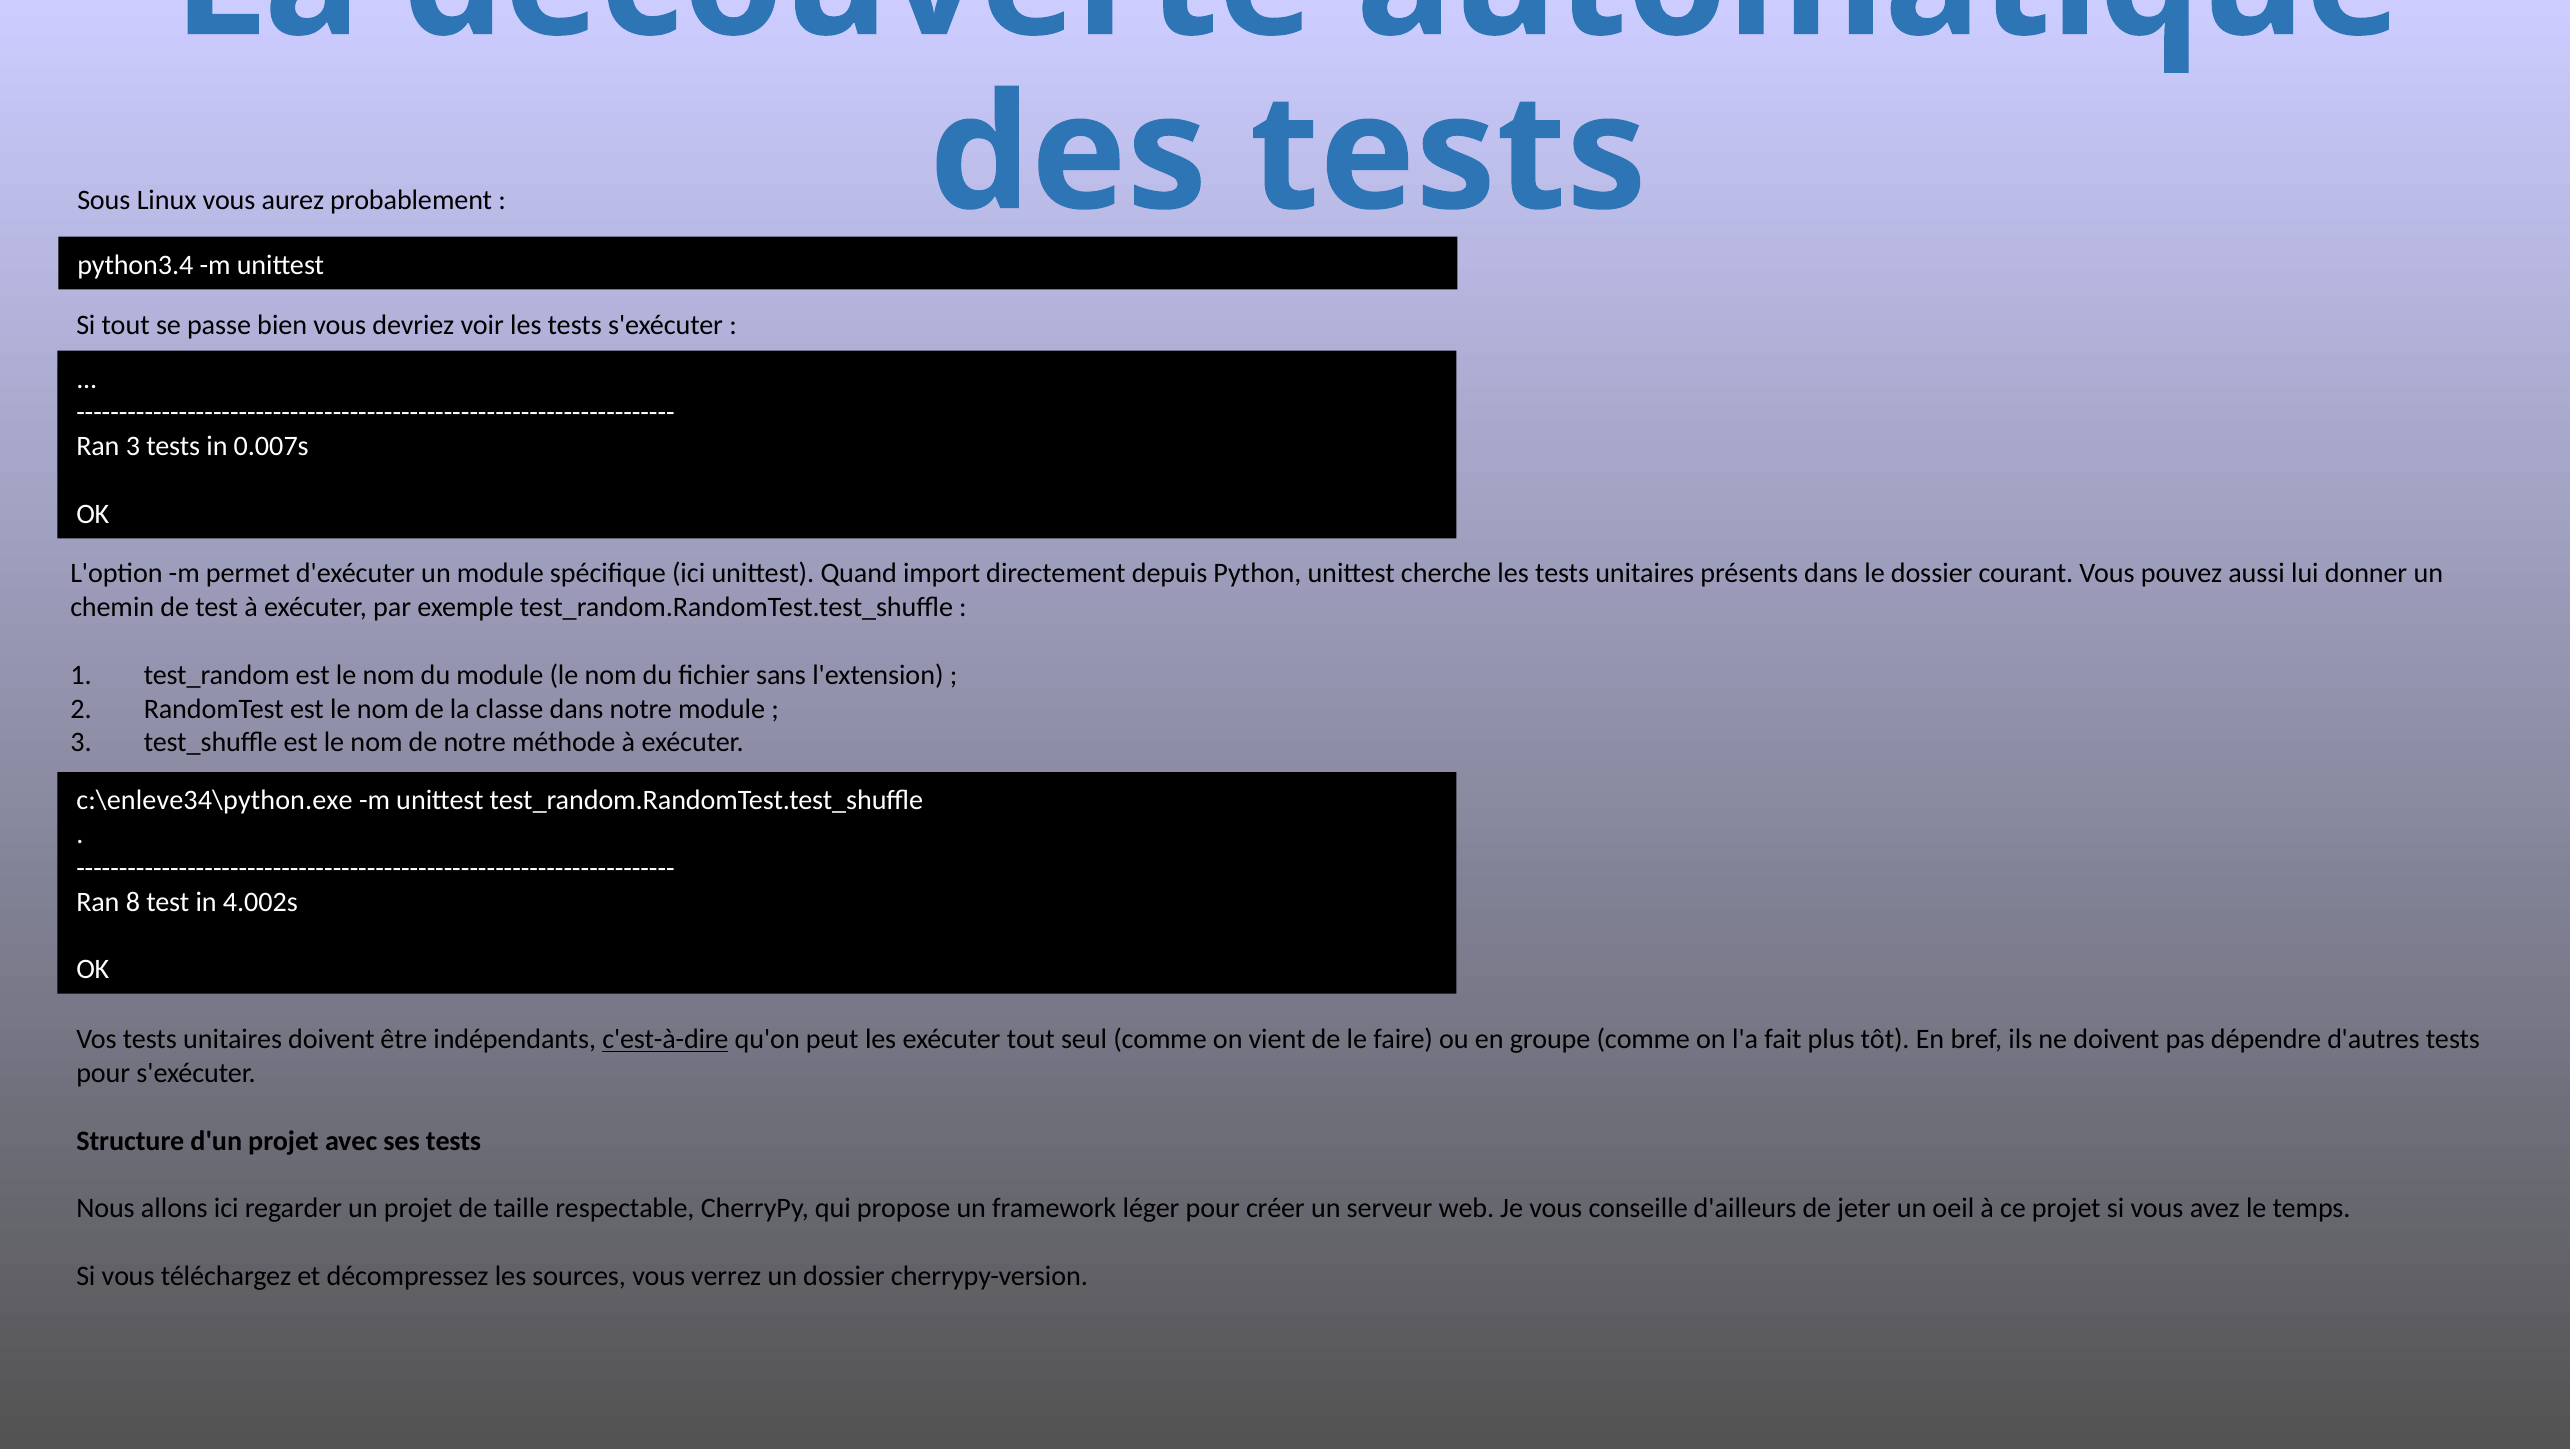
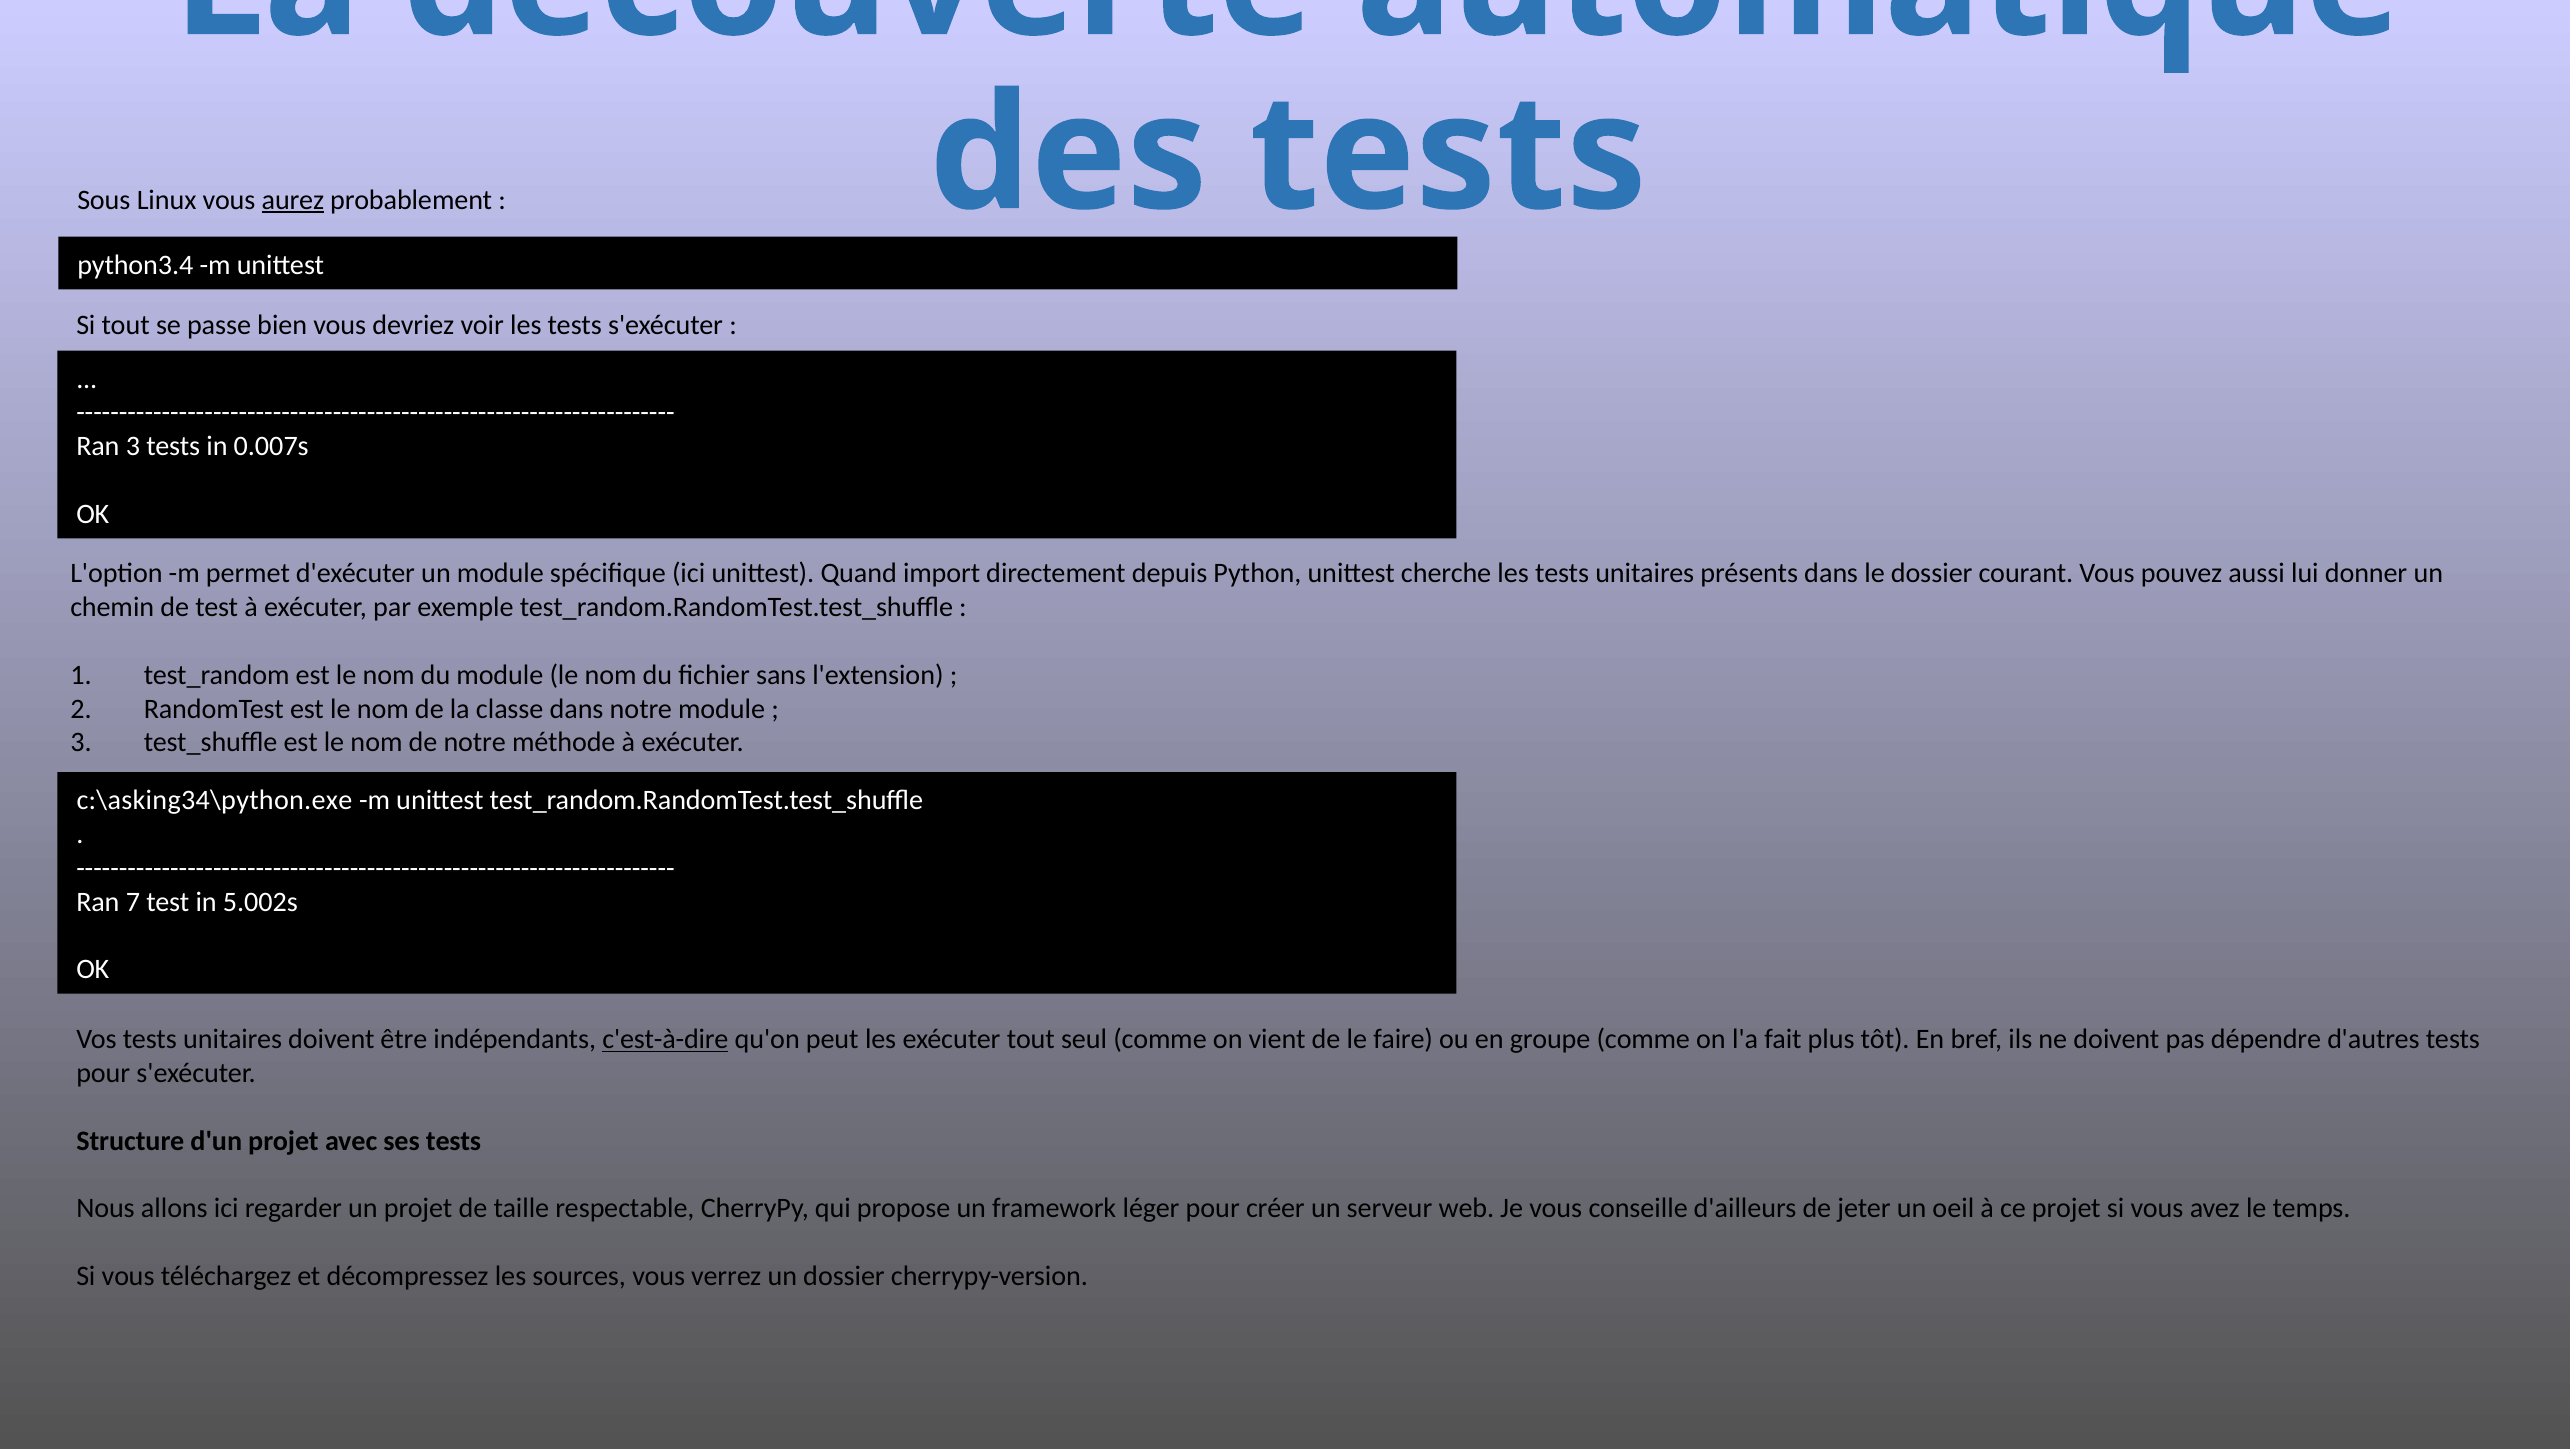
aurez underline: none -> present
c:\enleve34\python.exe: c:\enleve34\python.exe -> c:\asking34\python.exe
8: 8 -> 7
4.002s: 4.002s -> 5.002s
